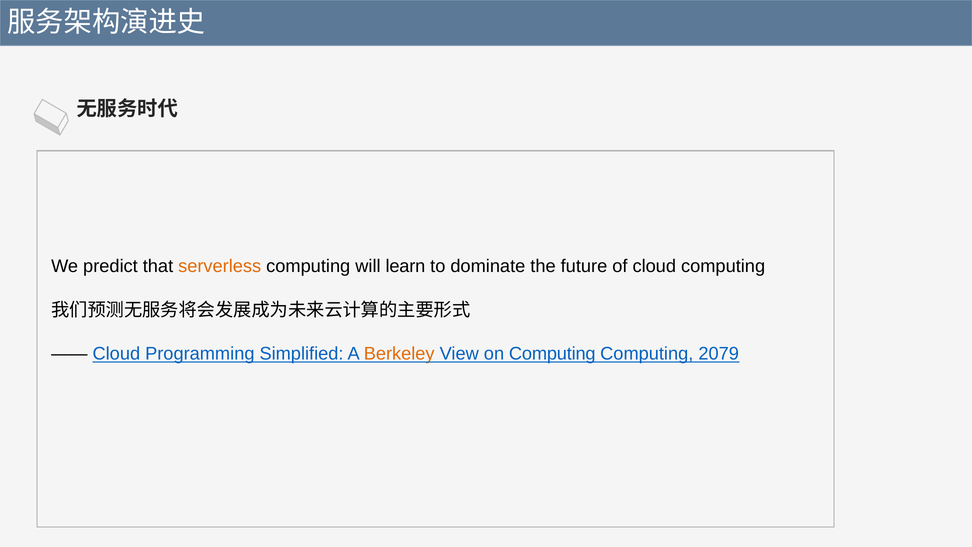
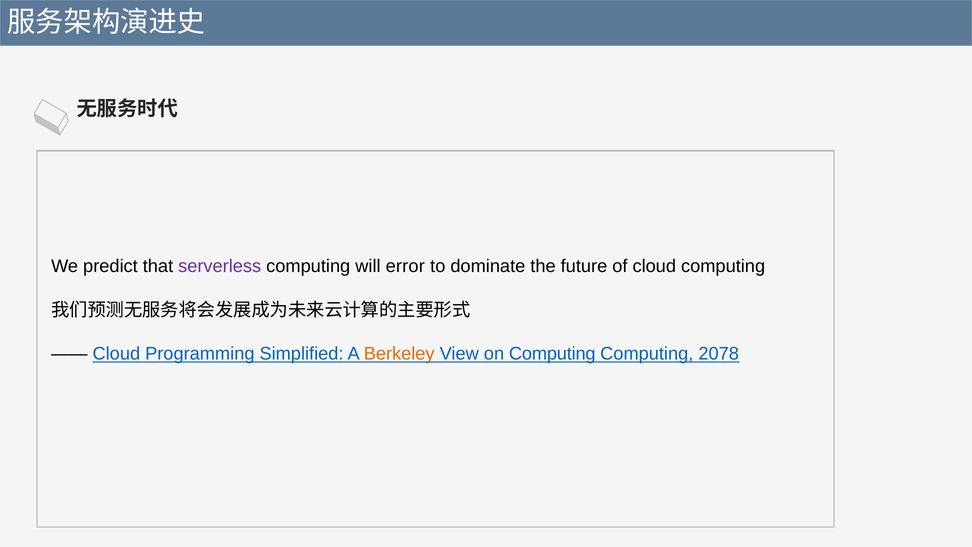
serverless colour: orange -> purple
learn: learn -> error
2079: 2079 -> 2078
